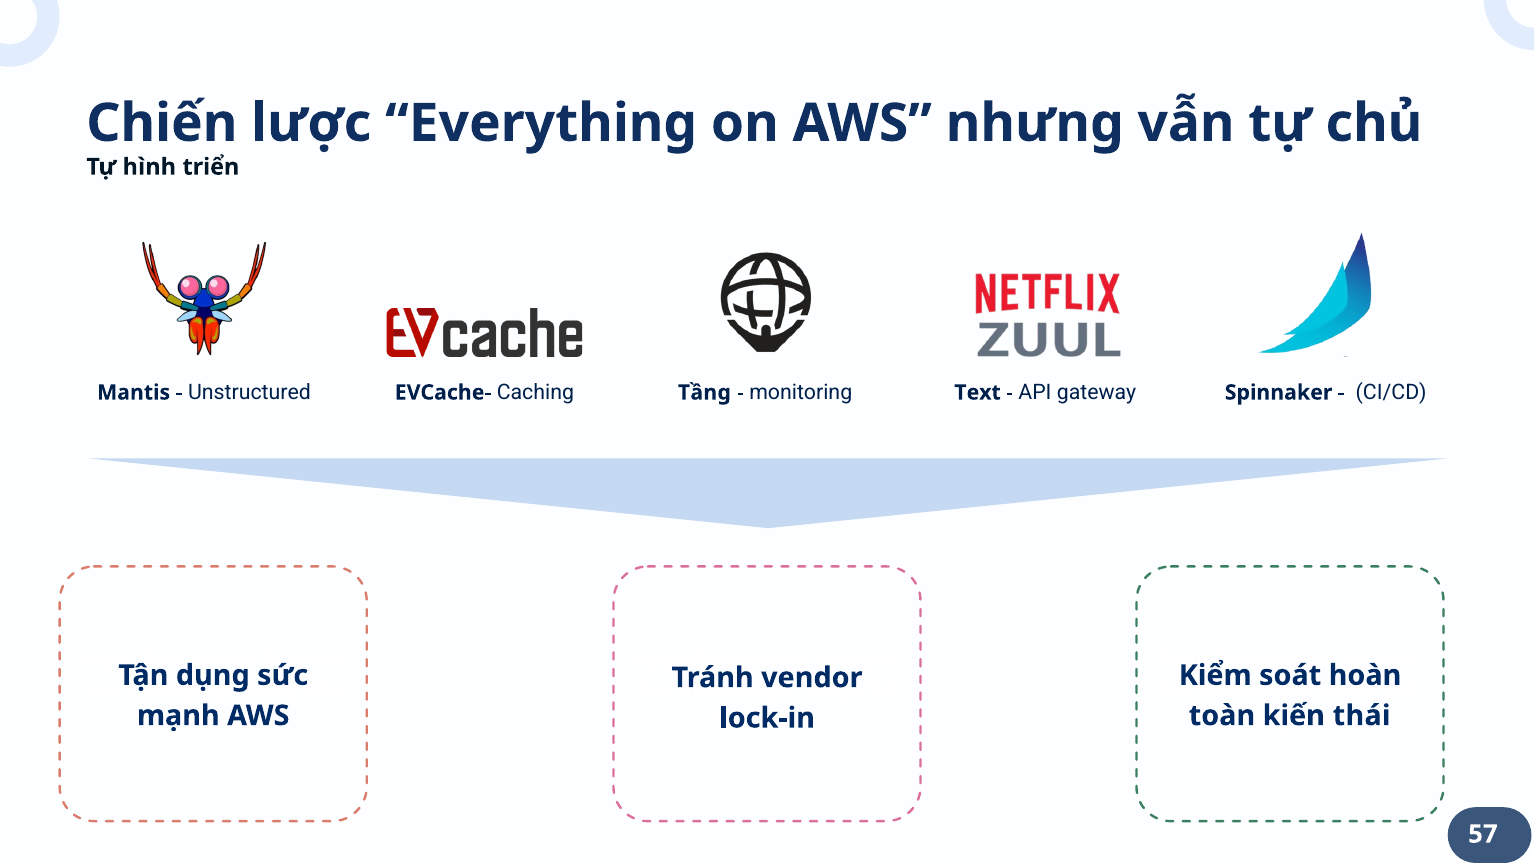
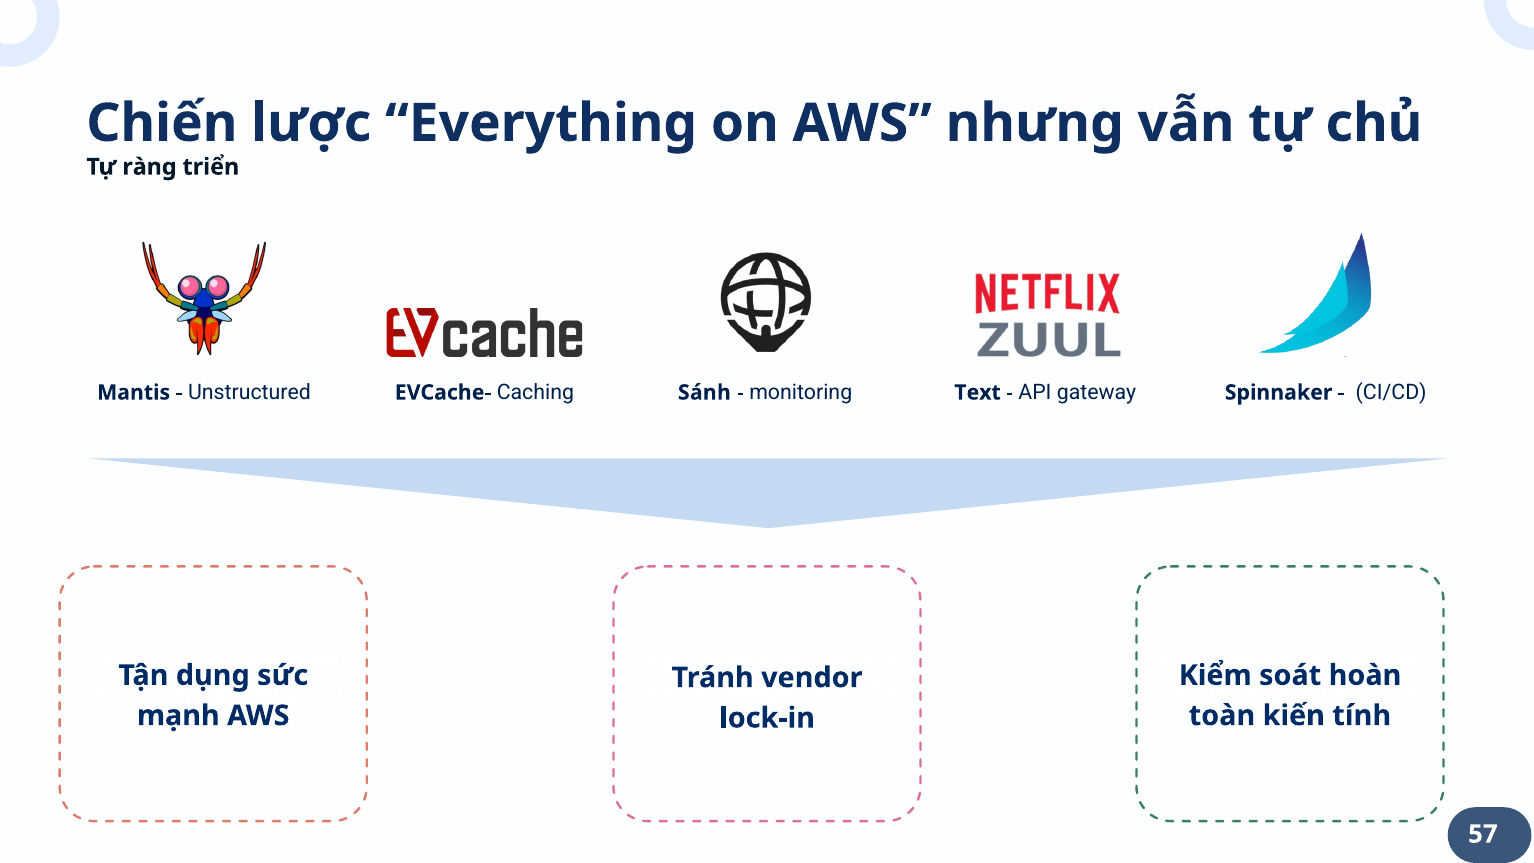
hình: hình -> ràng
Tầng: Tầng -> Sánh
thái: thái -> tính
